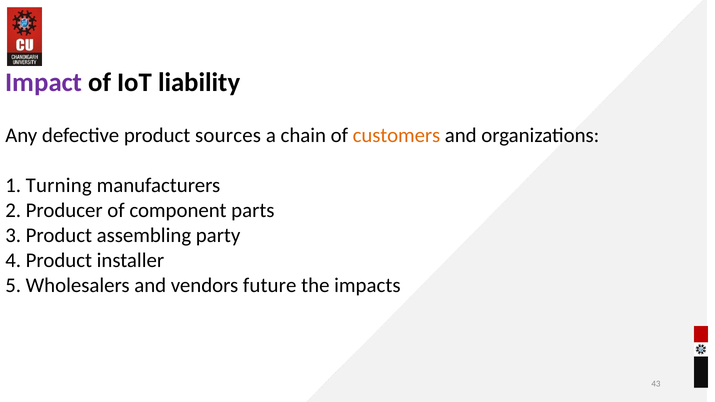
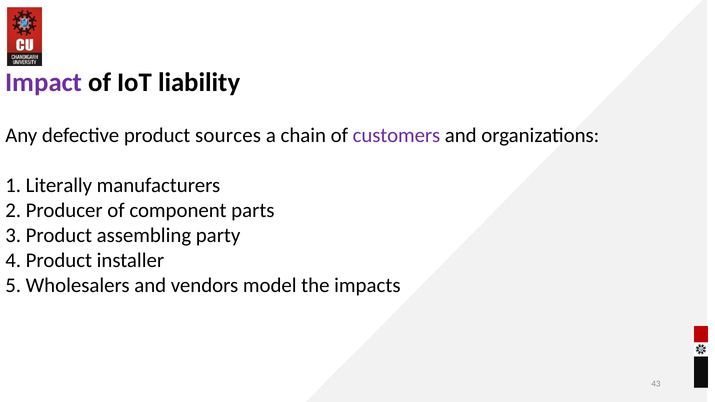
customers colour: orange -> purple
Turning: Turning -> Literally
future: future -> model
